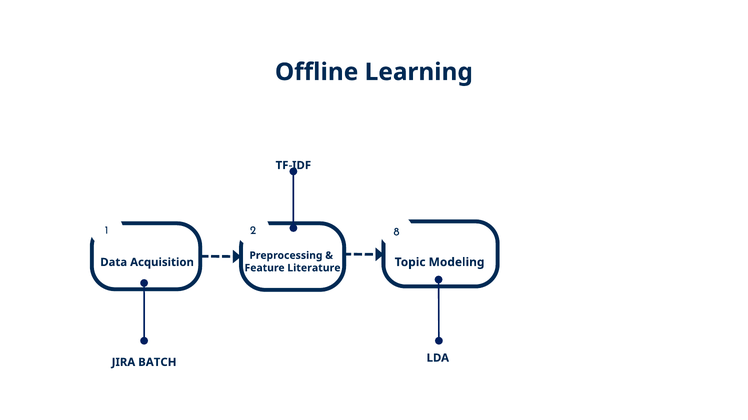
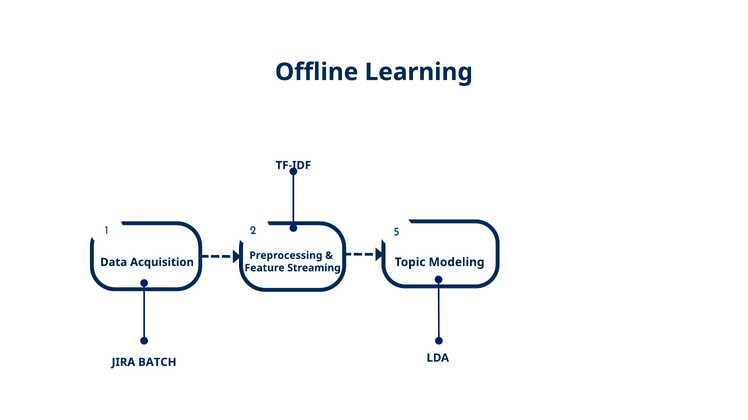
8: 8 -> 5
Literature: Literature -> Streaming
